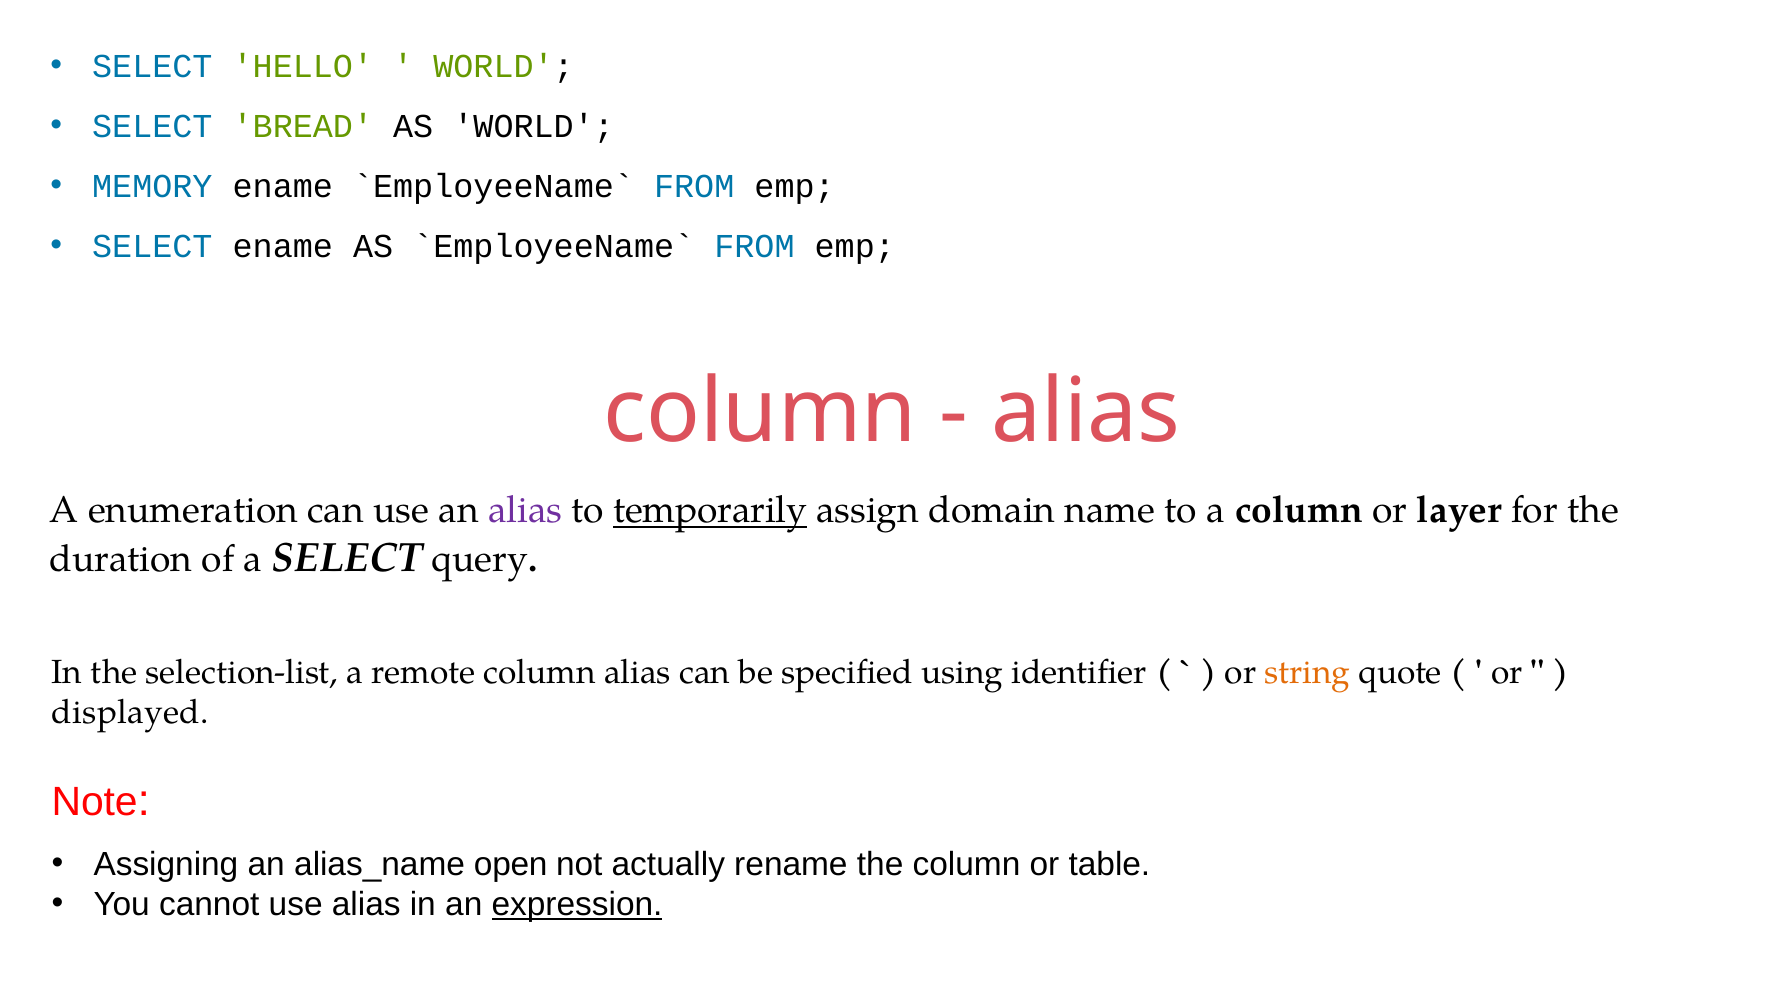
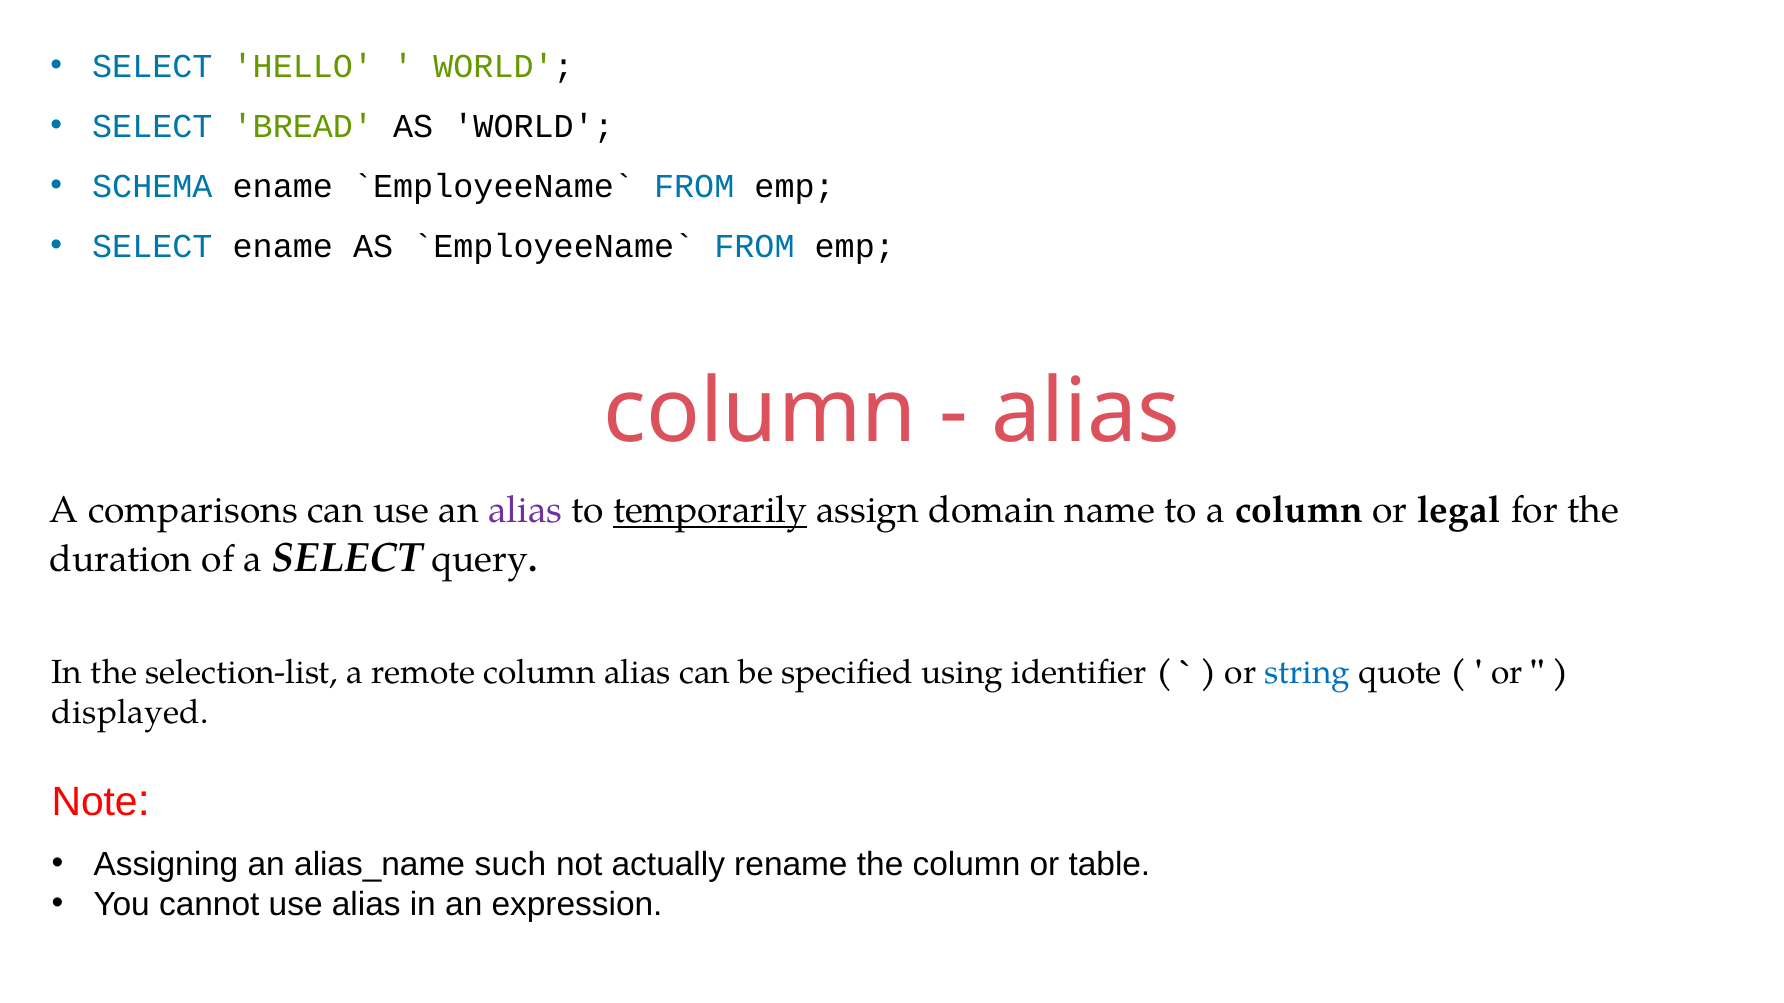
MEMORY: MEMORY -> SCHEMA
enumeration: enumeration -> comparisons
layer: layer -> legal
string colour: orange -> blue
open: open -> such
expression underline: present -> none
